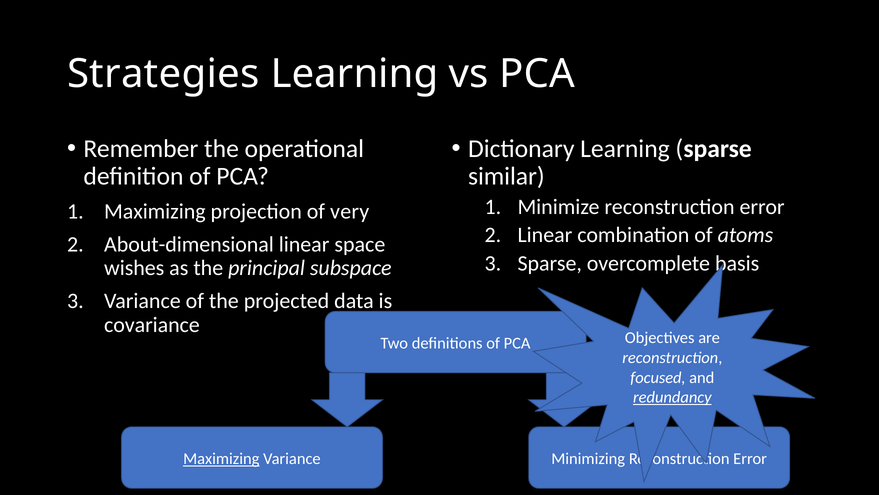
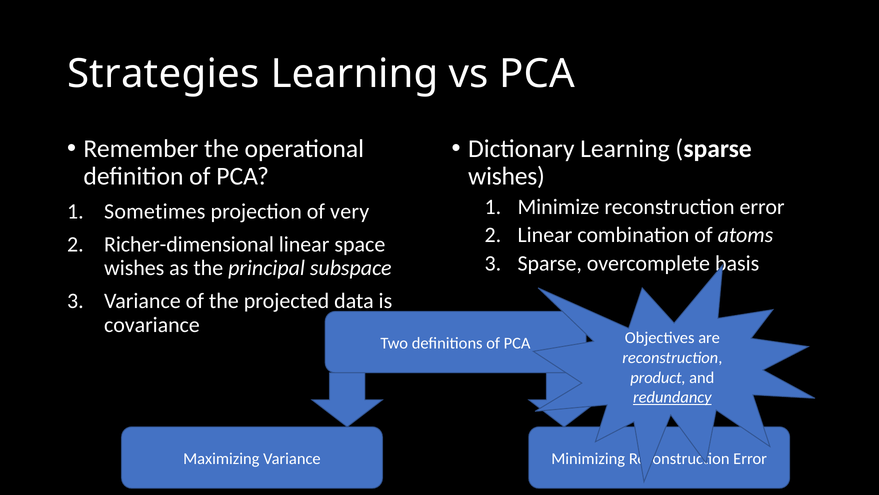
similar at (506, 176): similar -> wishes
Maximizing at (155, 211): Maximizing -> Sometimes
About-dimensional: About-dimensional -> Richer-dimensional
focused: focused -> product
Maximizing at (221, 458) underline: present -> none
